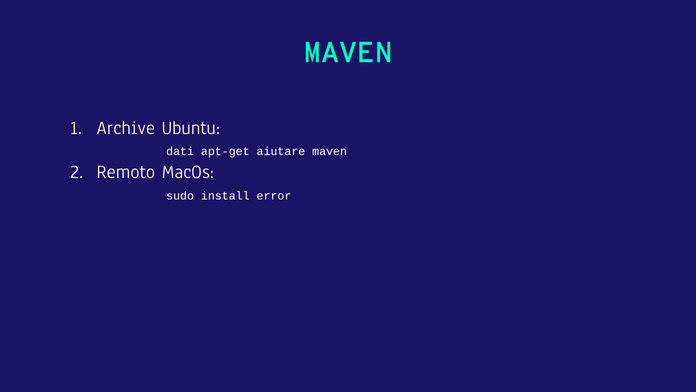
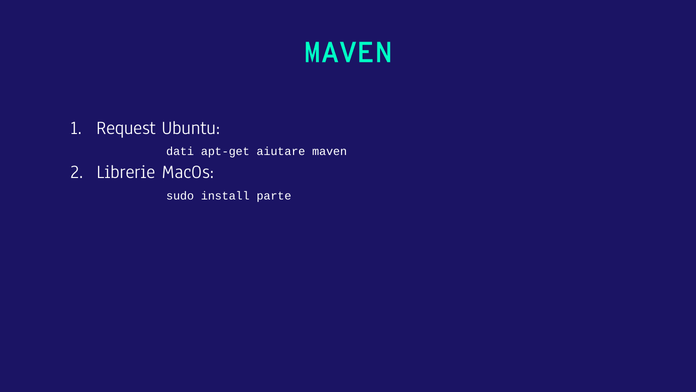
Archive: Archive -> Request
Remoto: Remoto -> Librerie
error: error -> parte
